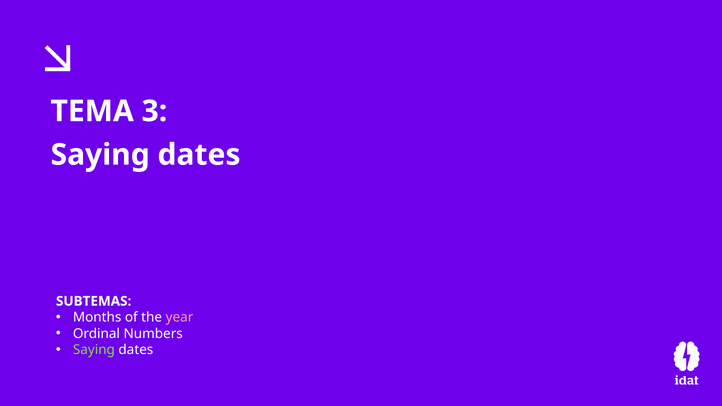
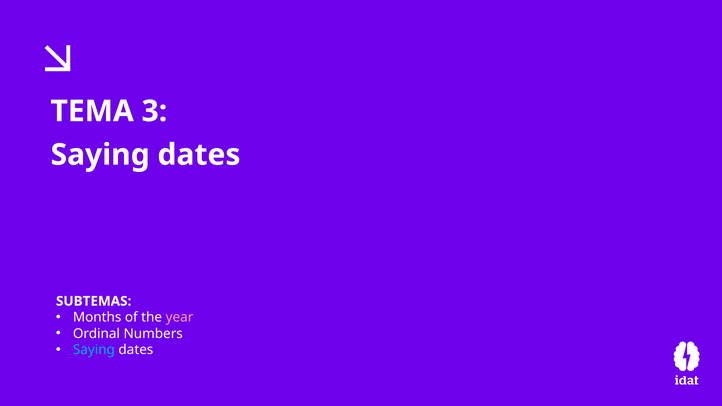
Saying at (94, 350) colour: light green -> light blue
